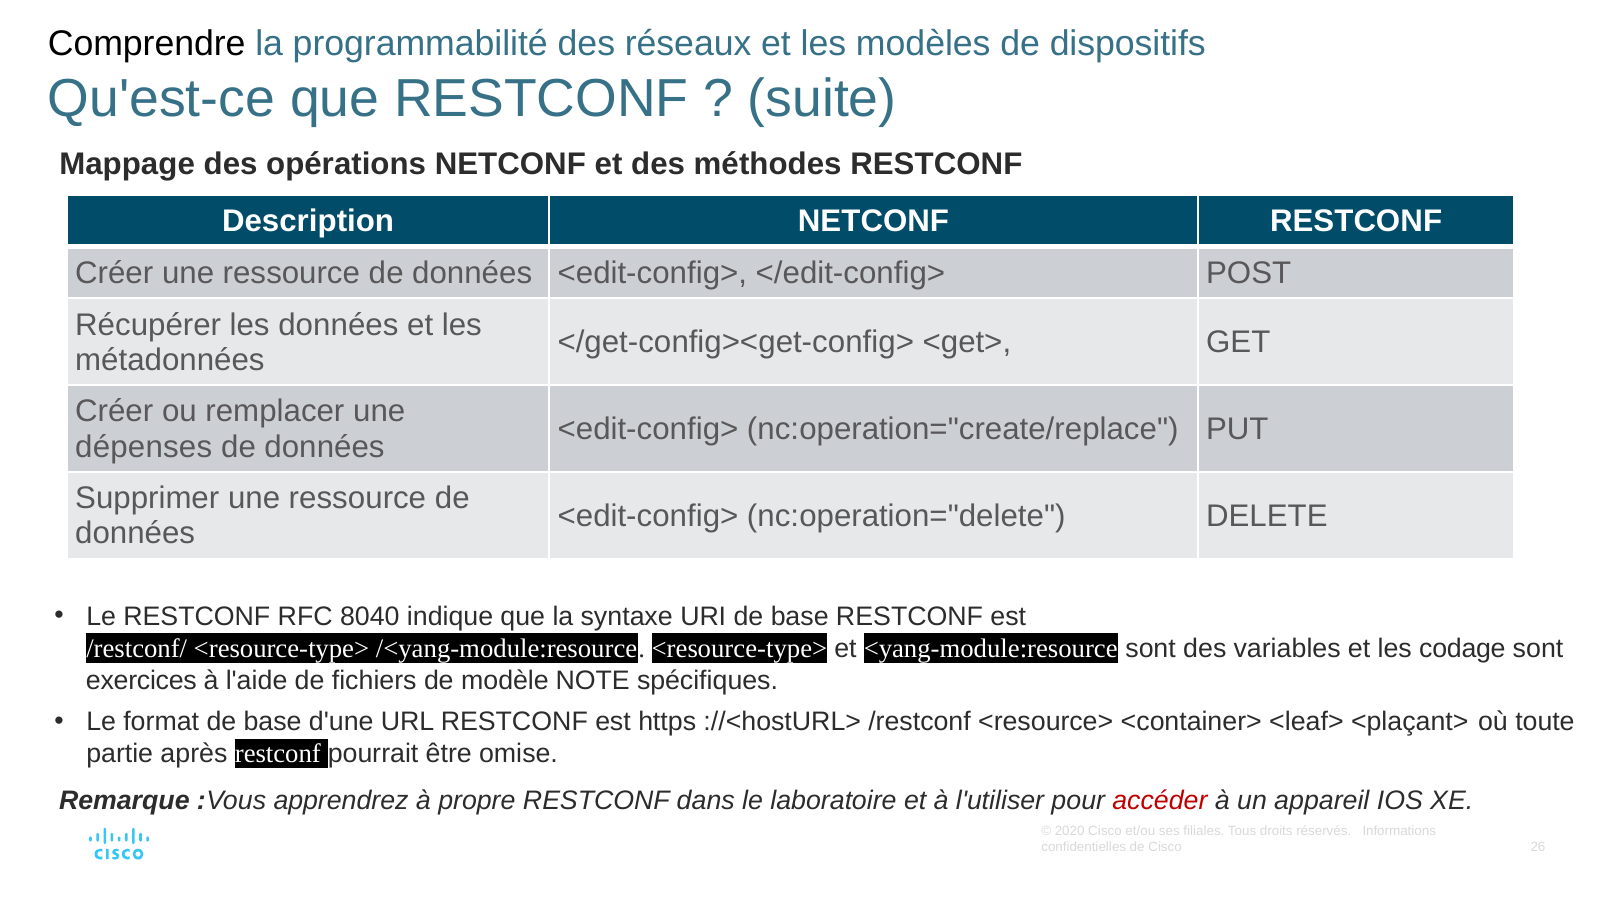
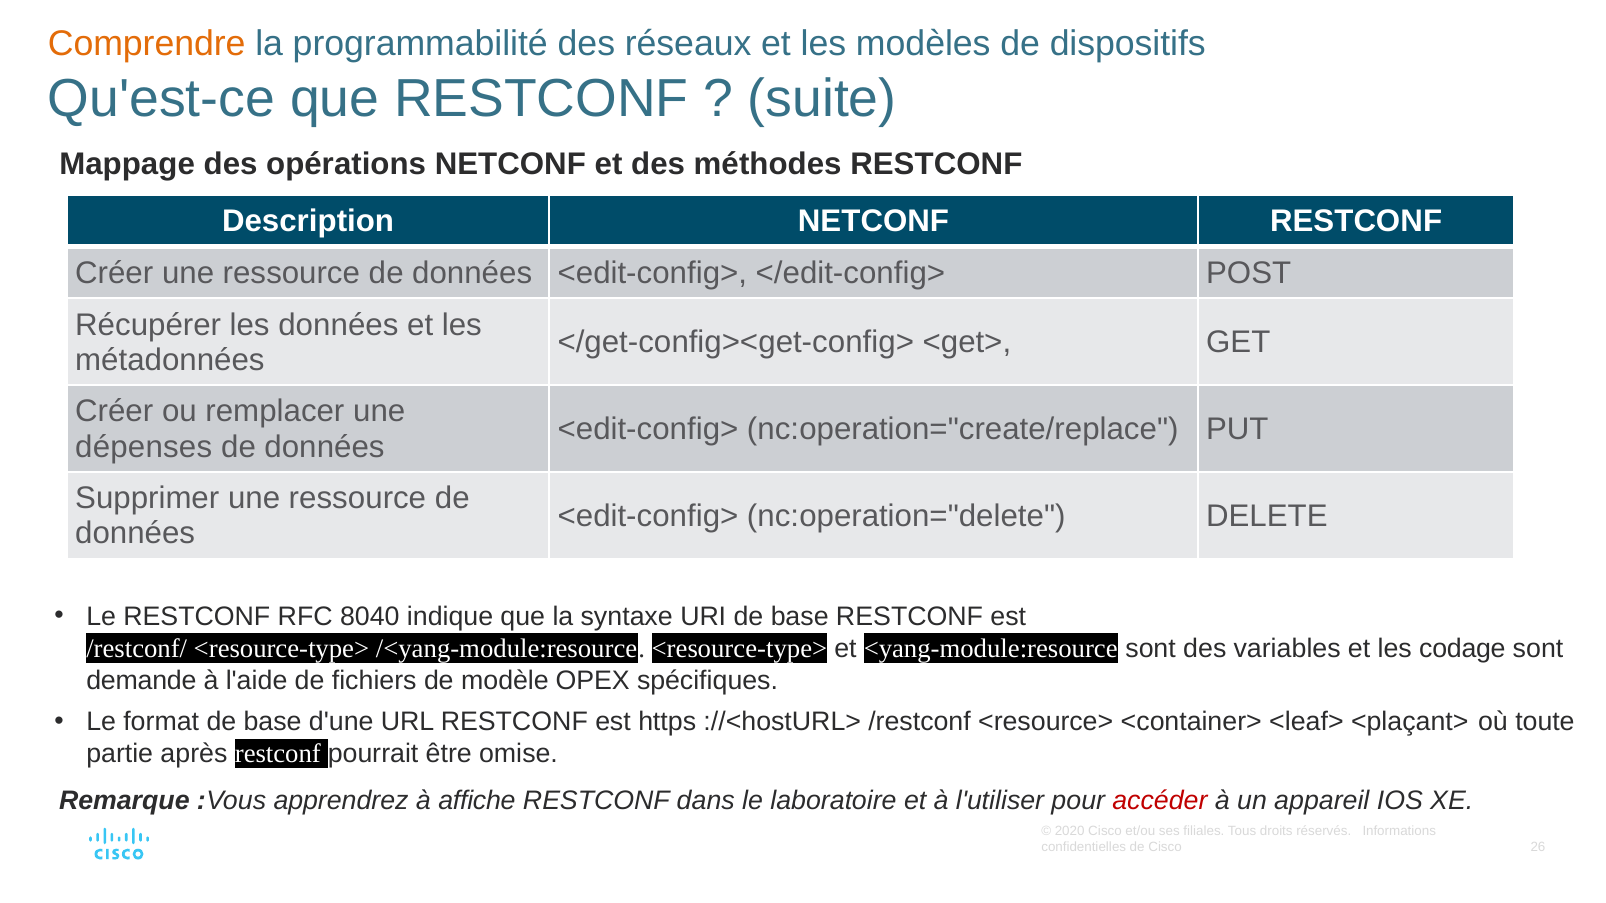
Comprendre colour: black -> orange
exercices: exercices -> demande
NOTE: NOTE -> OPEX
propre: propre -> affiche
